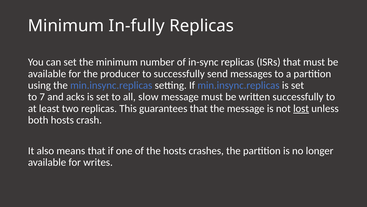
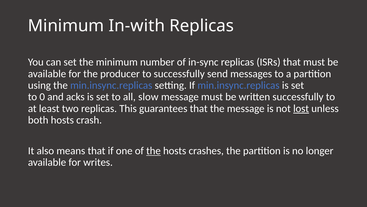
In-fully: In-fully -> In-with
7: 7 -> 0
the at (153, 150) underline: none -> present
